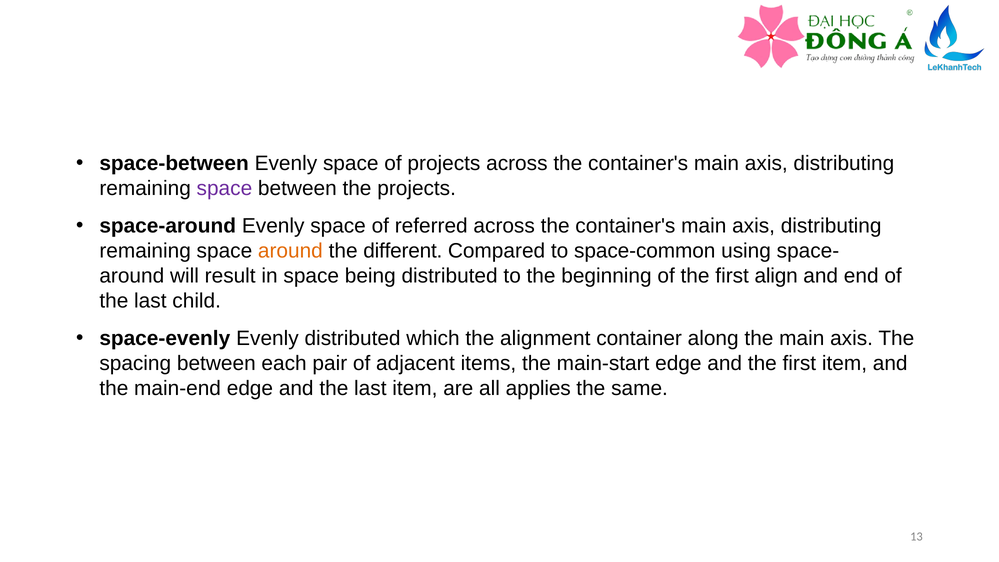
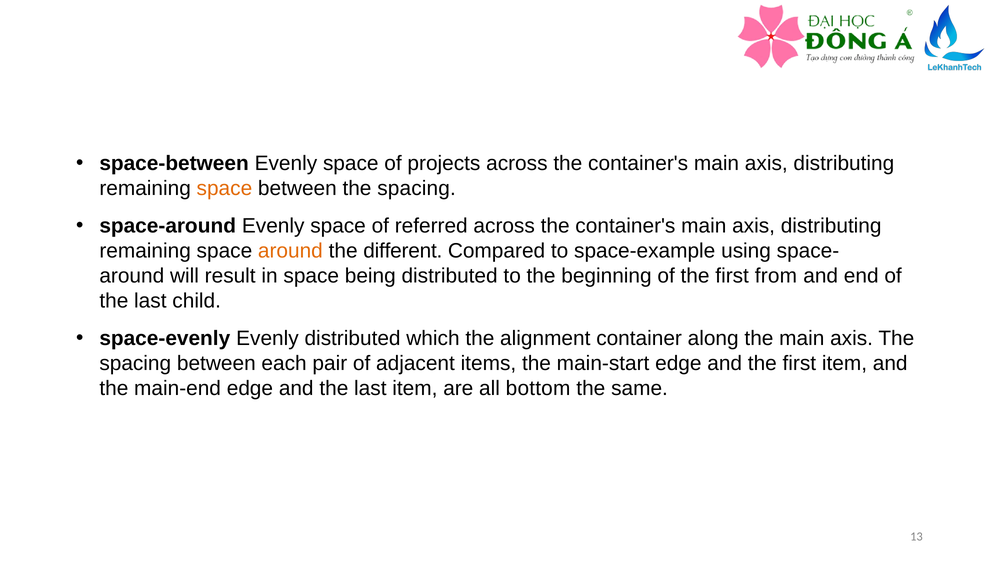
space at (224, 188) colour: purple -> orange
between the projects: projects -> spacing
space-common: space-common -> space-example
align: align -> from
applies: applies -> bottom
